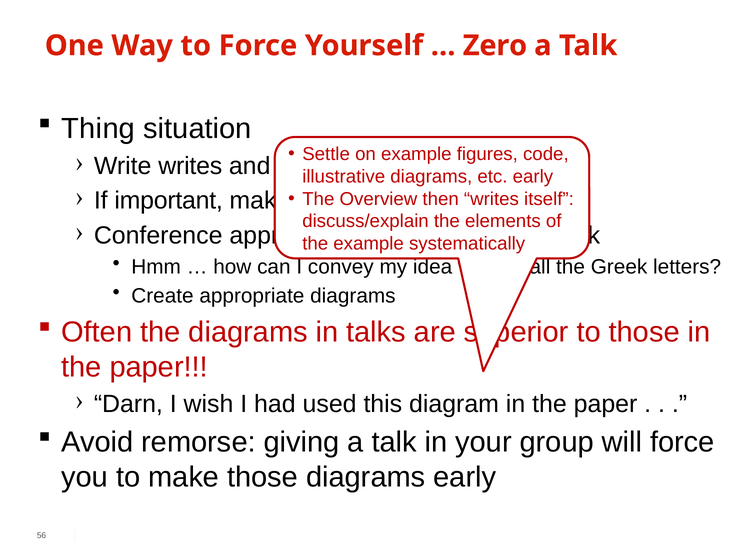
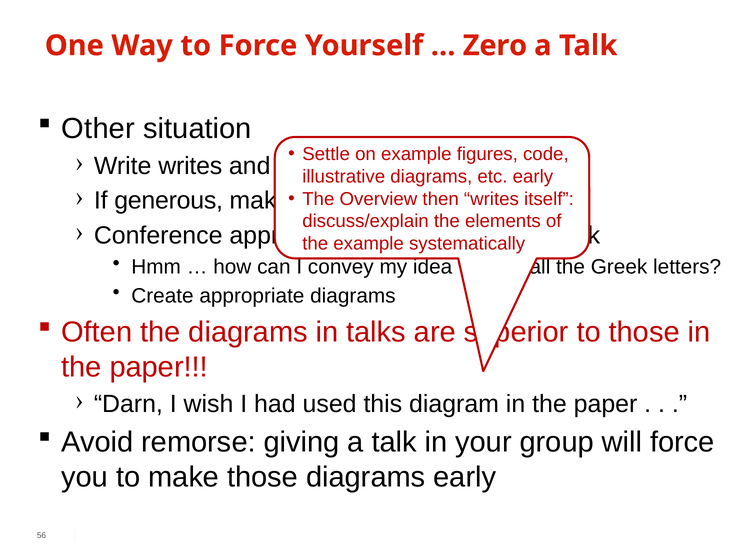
Thing: Thing -> Other
important: important -> generous
